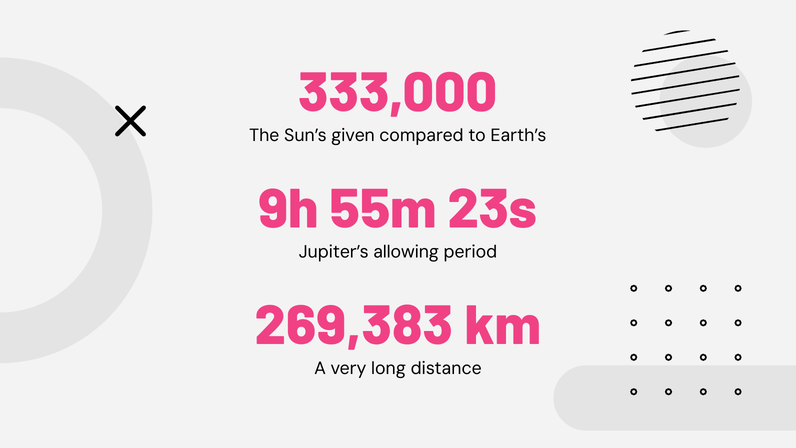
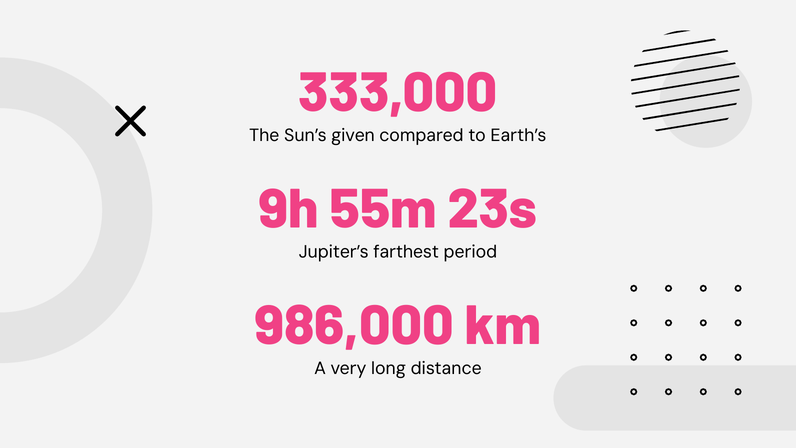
allowing: allowing -> farthest
269,383: 269,383 -> 986,000
